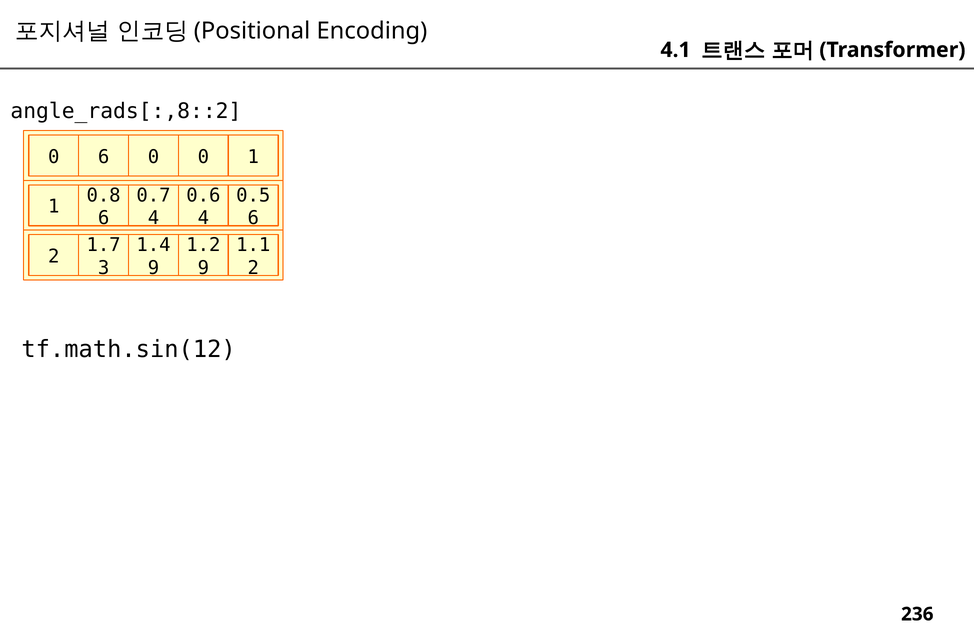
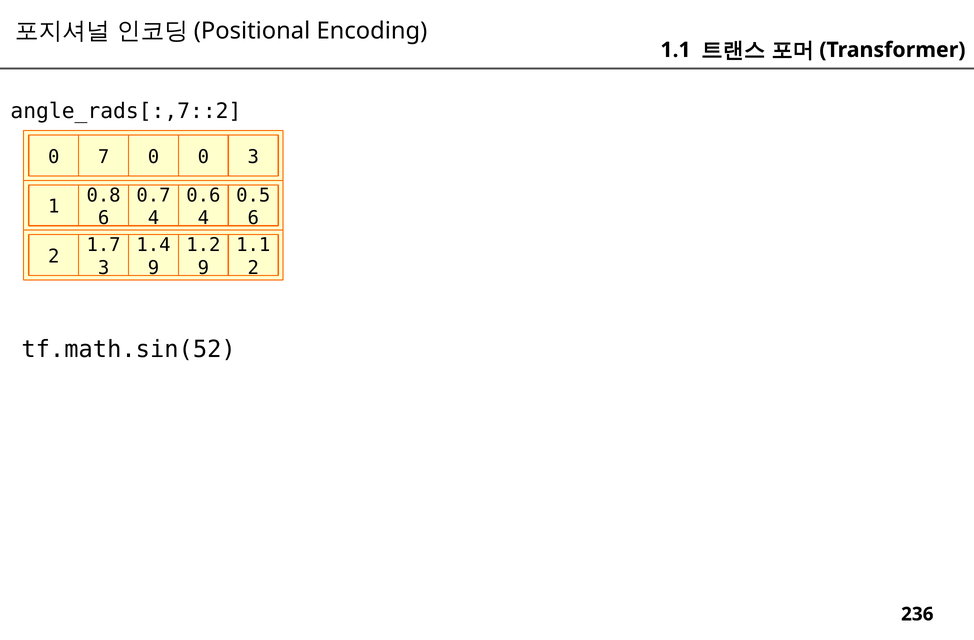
4.1 at (676, 50): 4.1 -> 1.1
angle_rads[:,8::2: angle_rads[:,8::2 -> angle_rads[:,7::2
0 6: 6 -> 7
0 1: 1 -> 3
tf.math.sin(12: tf.math.sin(12 -> tf.math.sin(52
